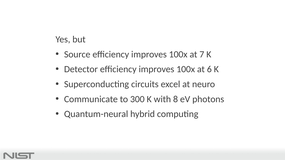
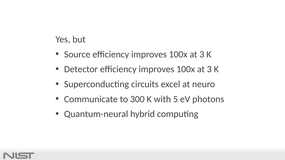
7 at (202, 54): 7 -> 3
6 at (209, 69): 6 -> 3
8: 8 -> 5
